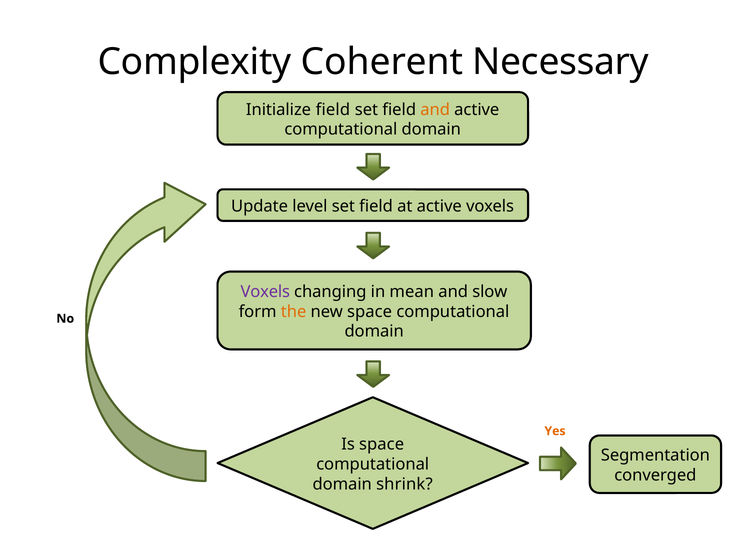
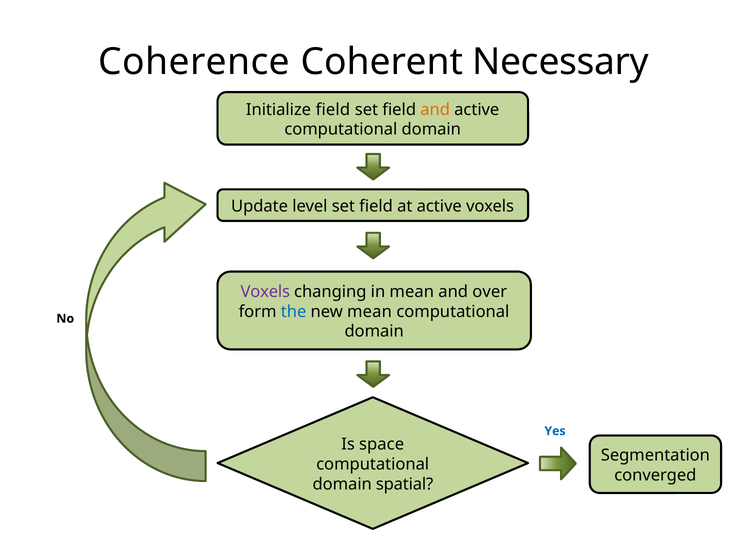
Complexity: Complexity -> Coherence
slow: slow -> over
the colour: orange -> blue
new space: space -> mean
Yes colour: orange -> blue
shrink: shrink -> spatial
